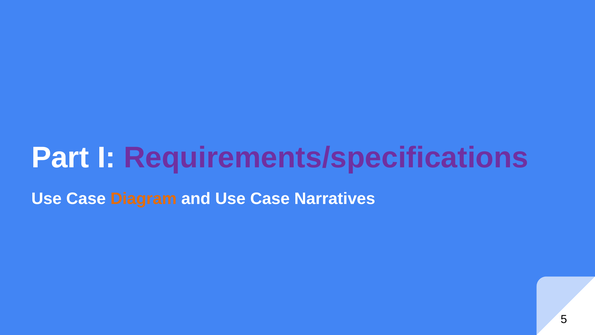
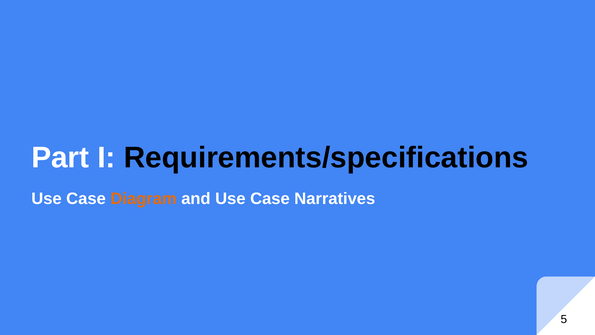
Requirements/specifications colour: purple -> black
